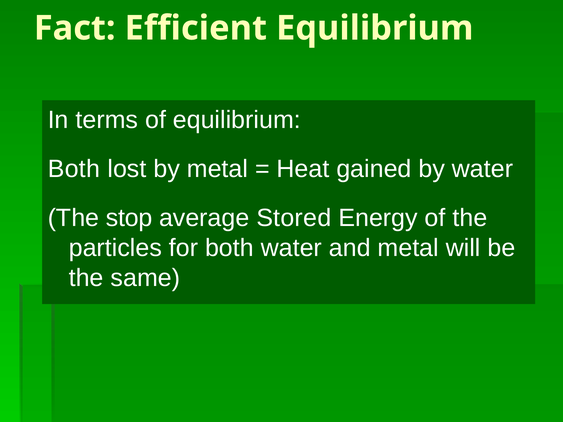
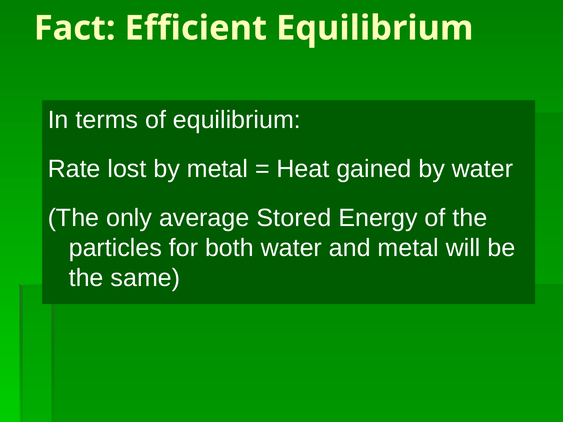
Both at (74, 169): Both -> Rate
stop: stop -> only
